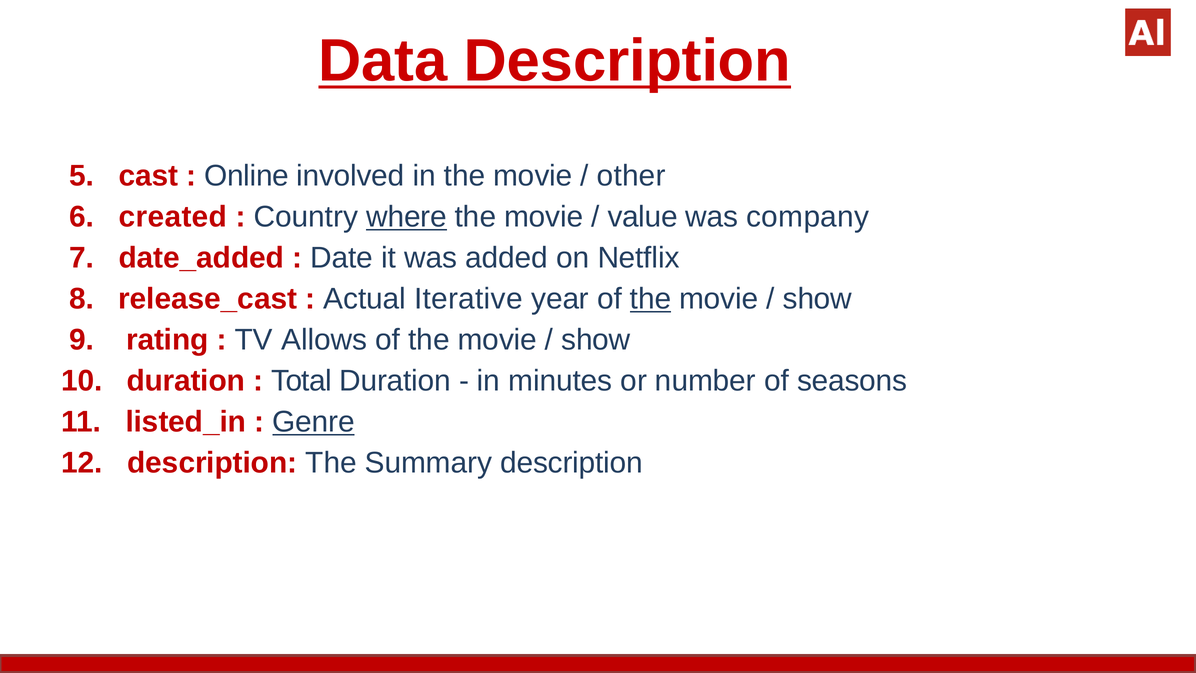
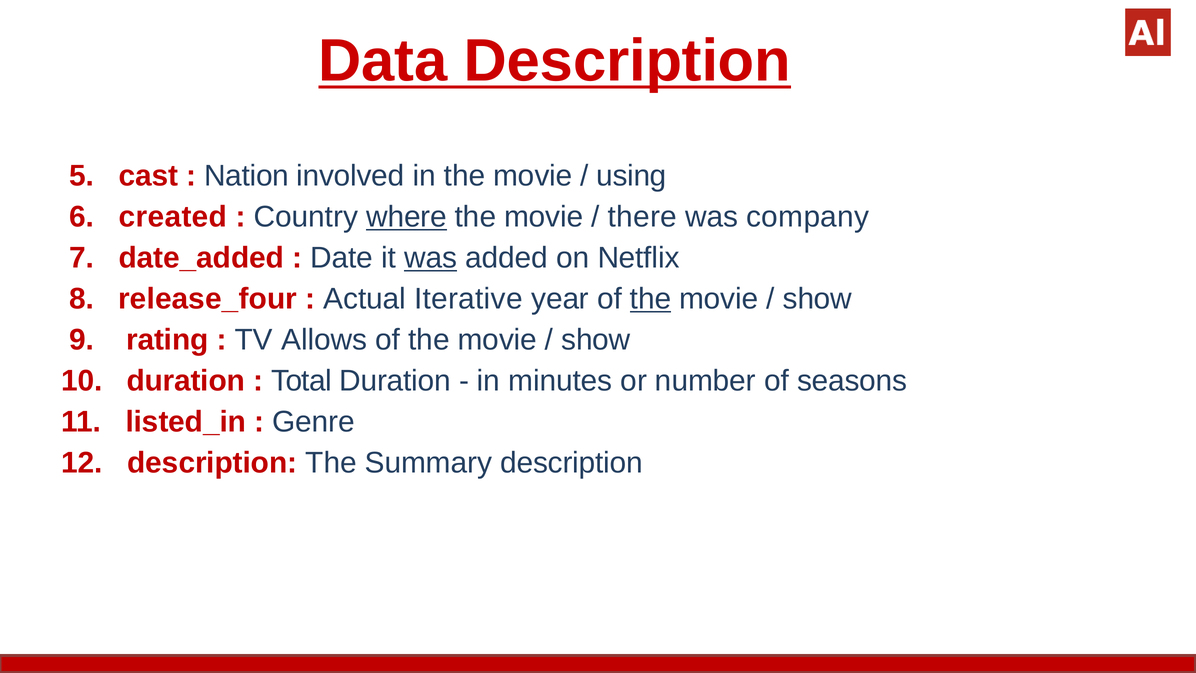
Online: Online -> Nation
other: other -> using
value: value -> there
was at (431, 258) underline: none -> present
release_cast: release_cast -> release_four
Genre underline: present -> none
